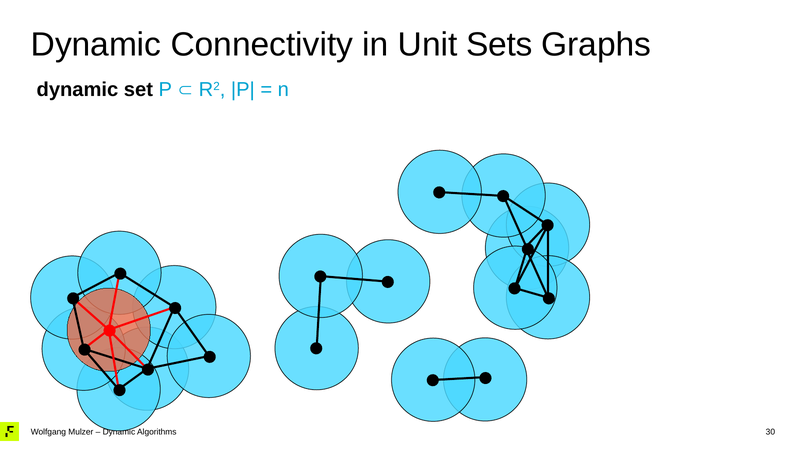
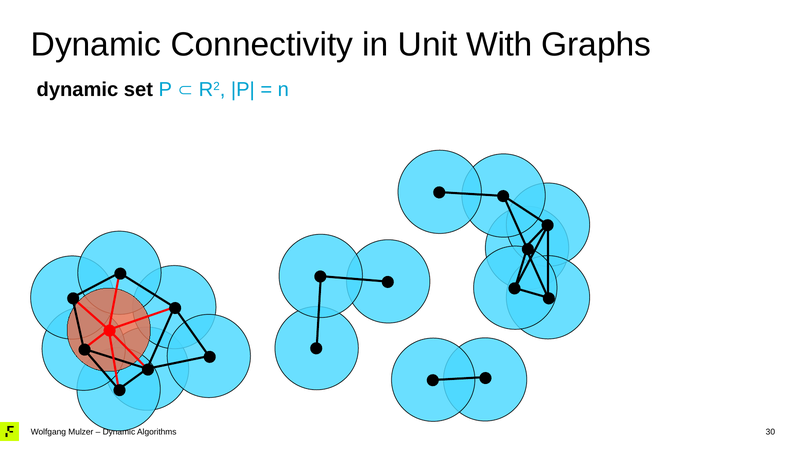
Sets: Sets -> With
